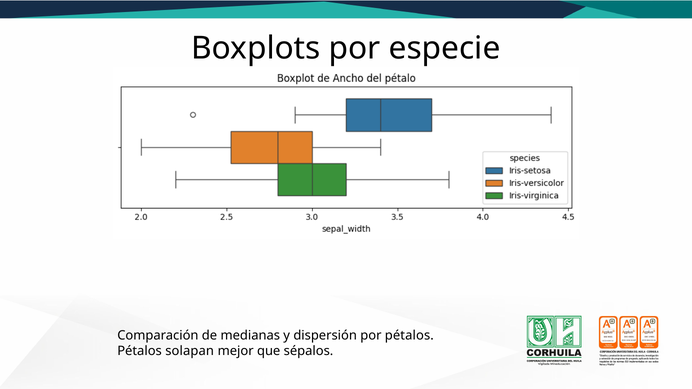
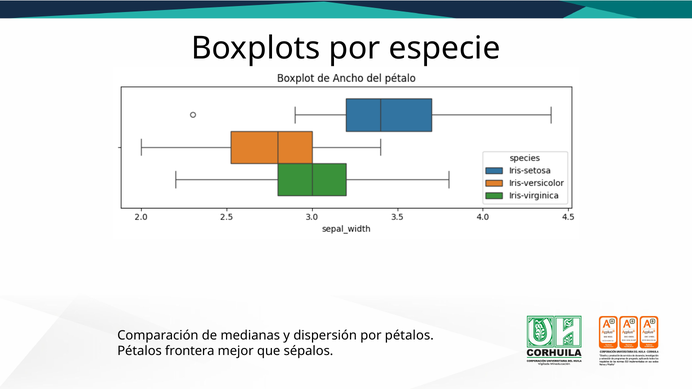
solapan: solapan -> frontera
